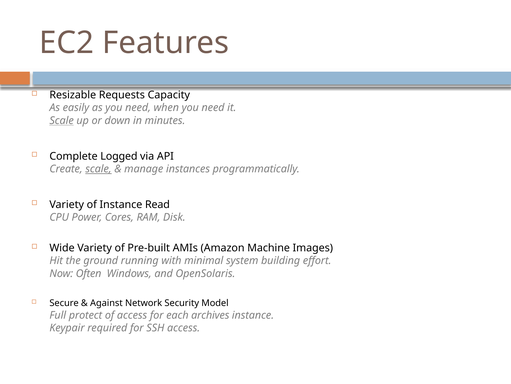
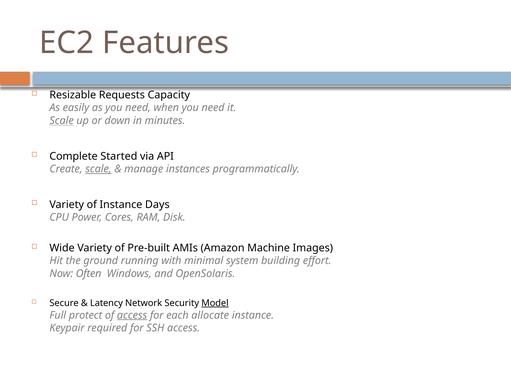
Logged: Logged -> Started
Read: Read -> Days
Against: Against -> Latency
Model underline: none -> present
access at (132, 315) underline: none -> present
archives: archives -> allocate
